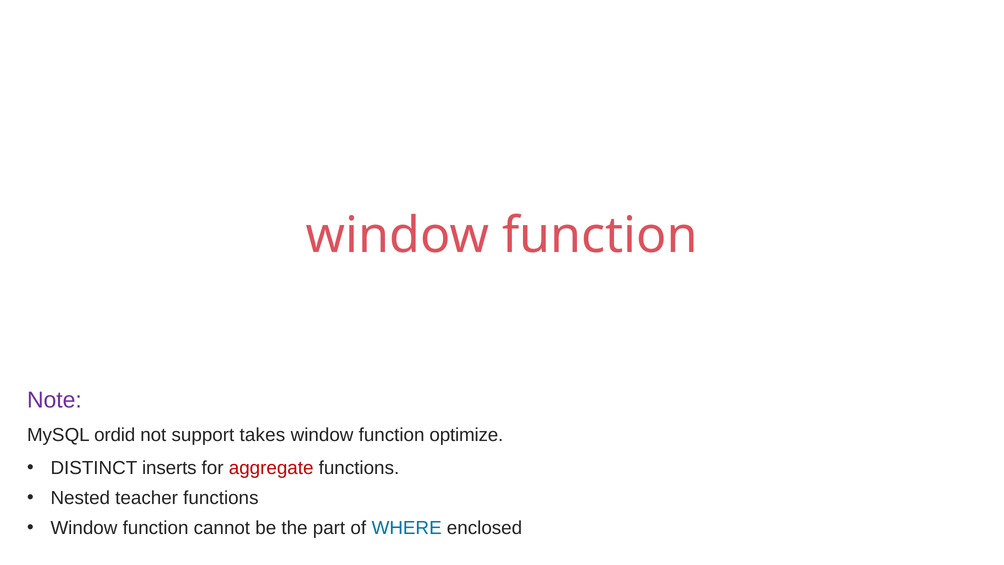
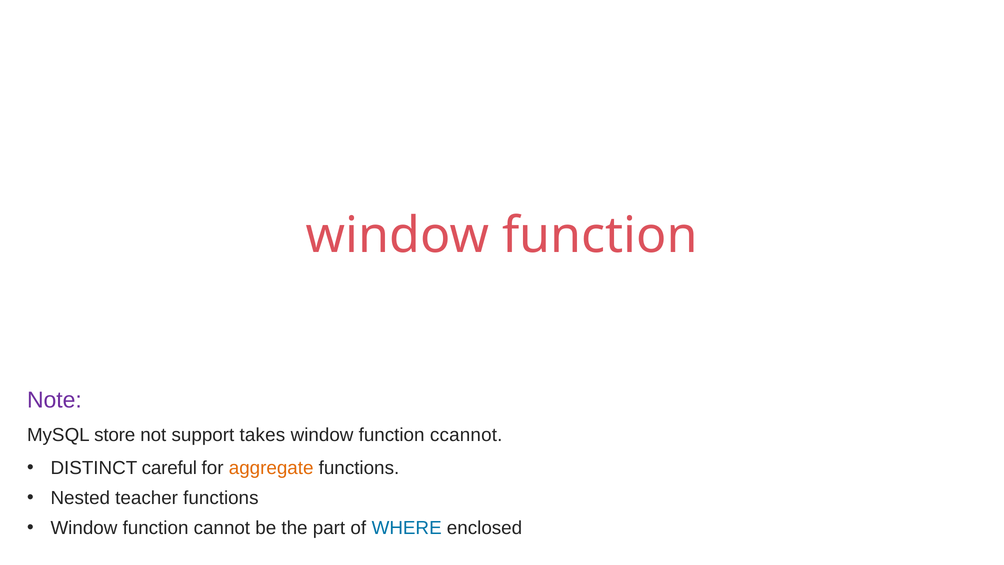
ordid: ordid -> store
optimize: optimize -> ccannot
inserts: inserts -> careful
aggregate colour: red -> orange
